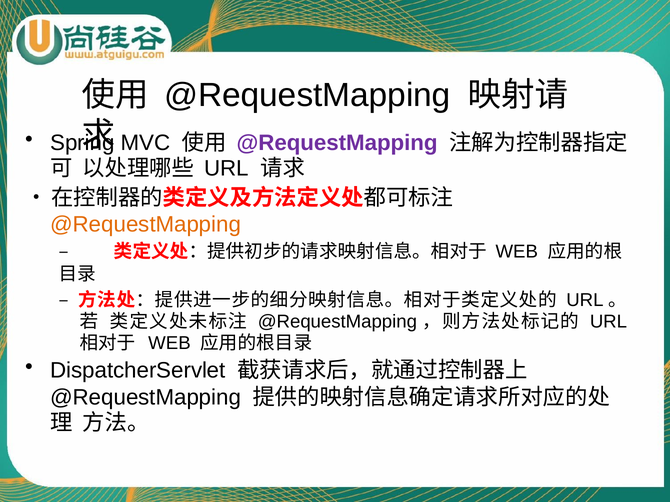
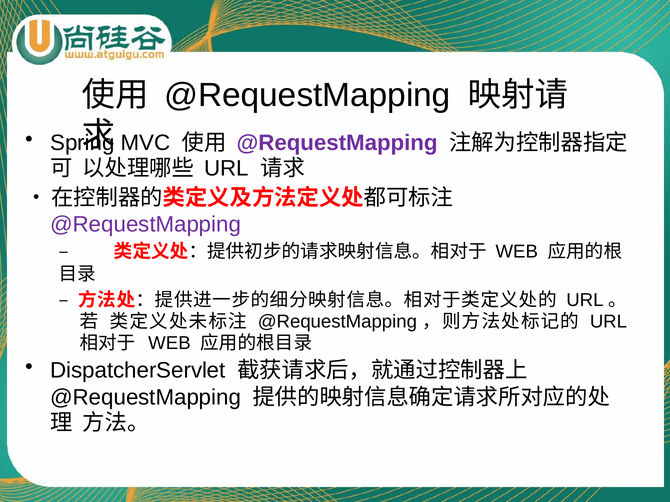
@RequestMapping at (146, 224) colour: orange -> purple
